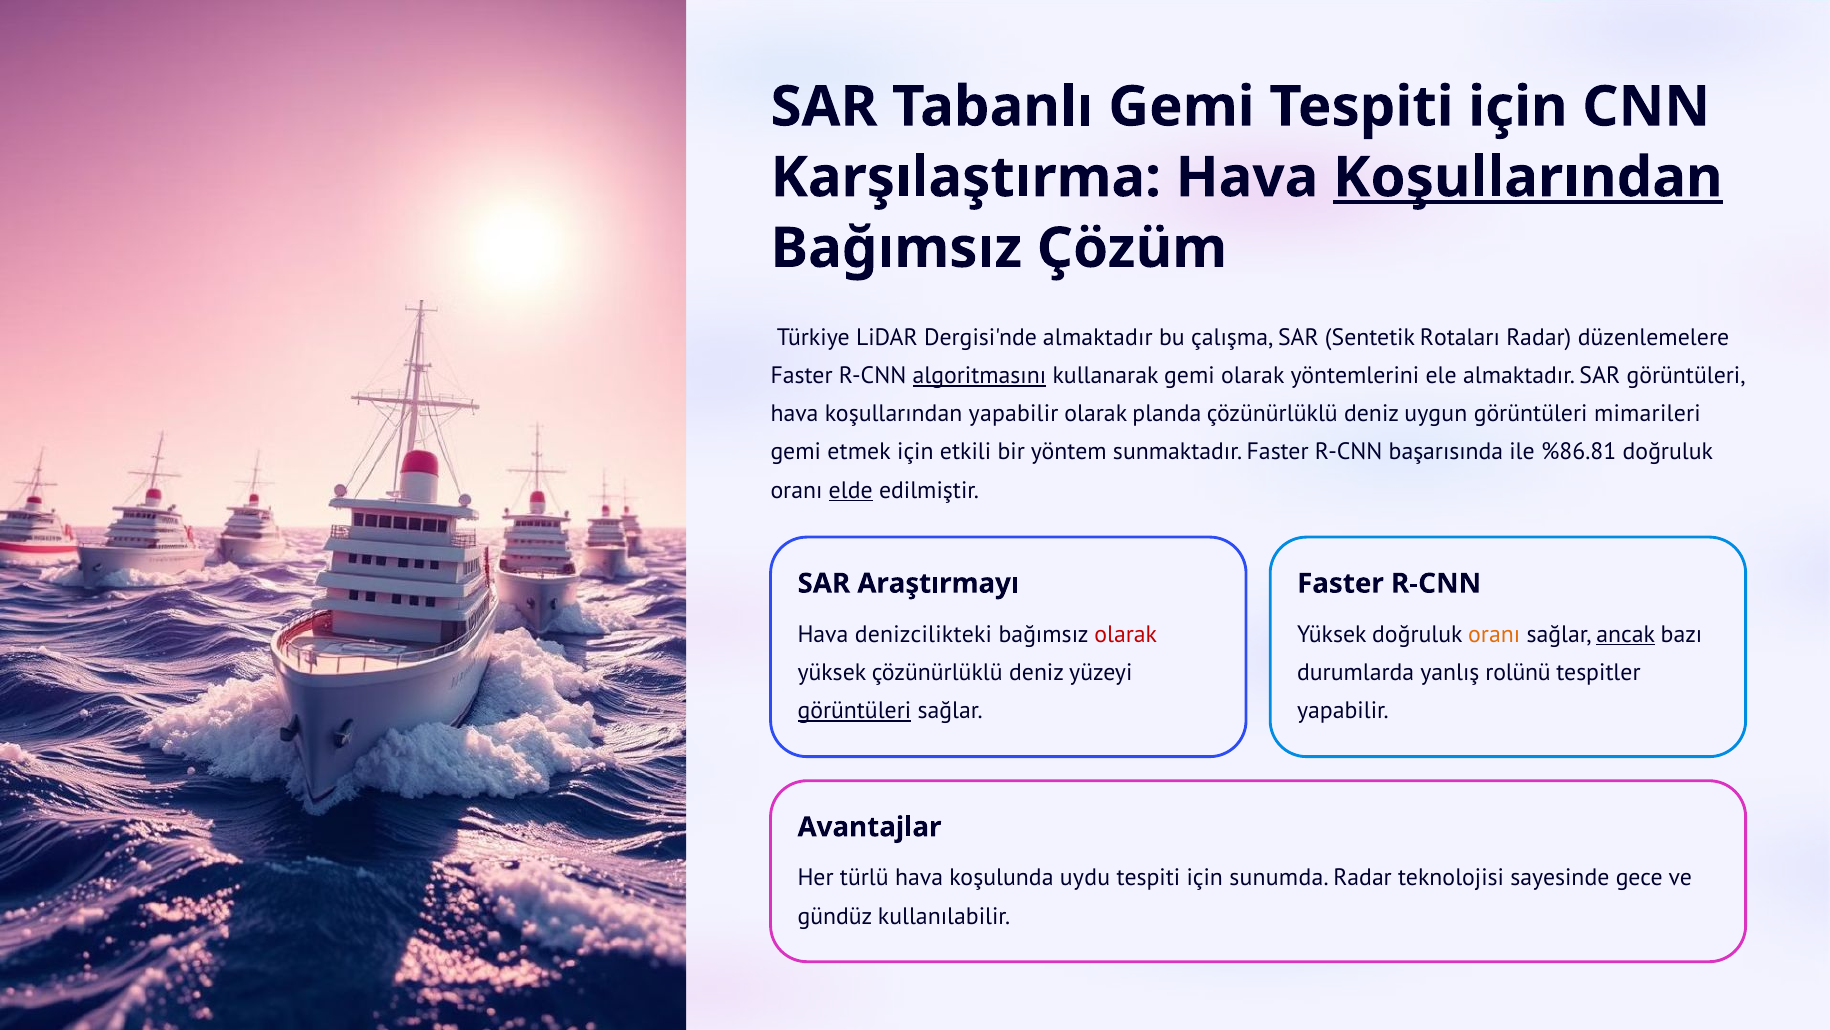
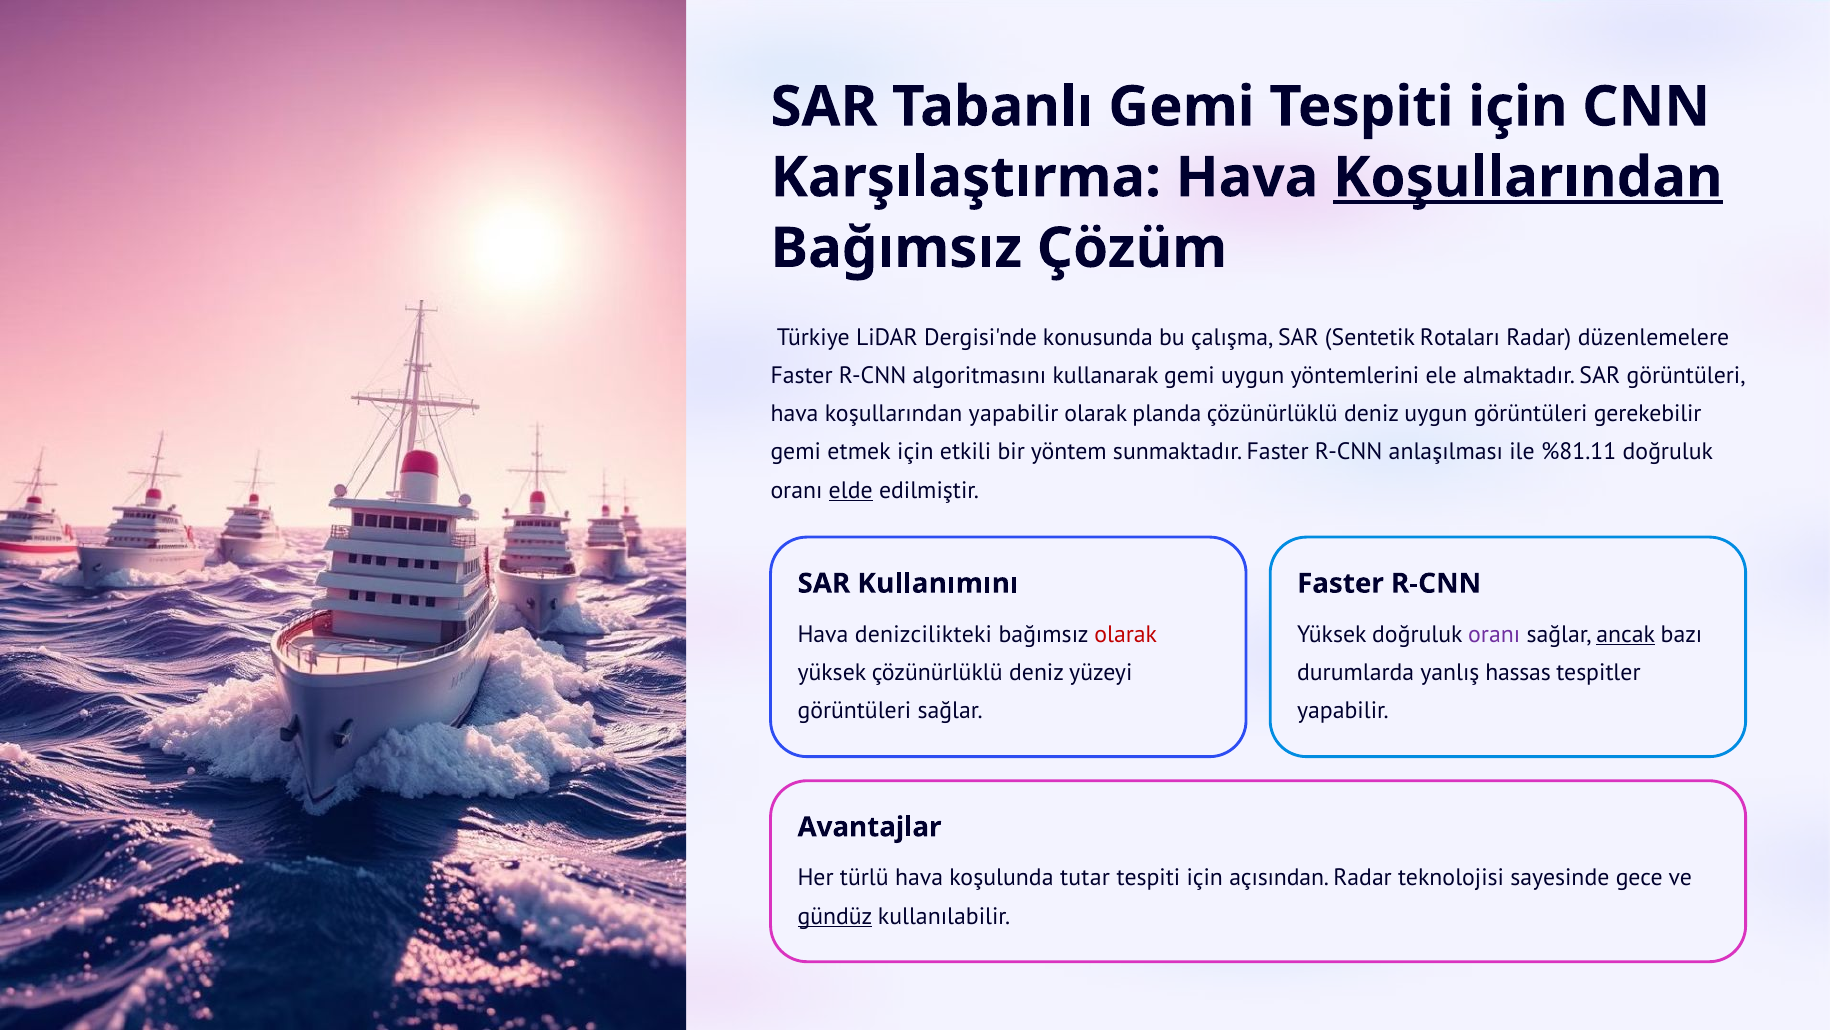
Dergisi'nde almaktadır: almaktadır -> konusunda
algoritmasını underline: present -> none
gemi olarak: olarak -> uygun
mimarileri: mimarileri -> gerekebilir
başarısında: başarısında -> anlaşılması
%86.81: %86.81 -> %81.11
Araştırmayı: Araştırmayı -> Kullanımını
oranı at (1494, 634) colour: orange -> purple
rolünü: rolünü -> hassas
görüntüleri at (854, 710) underline: present -> none
uydu: uydu -> tutar
sunumda: sunumda -> açısından
gündüz underline: none -> present
